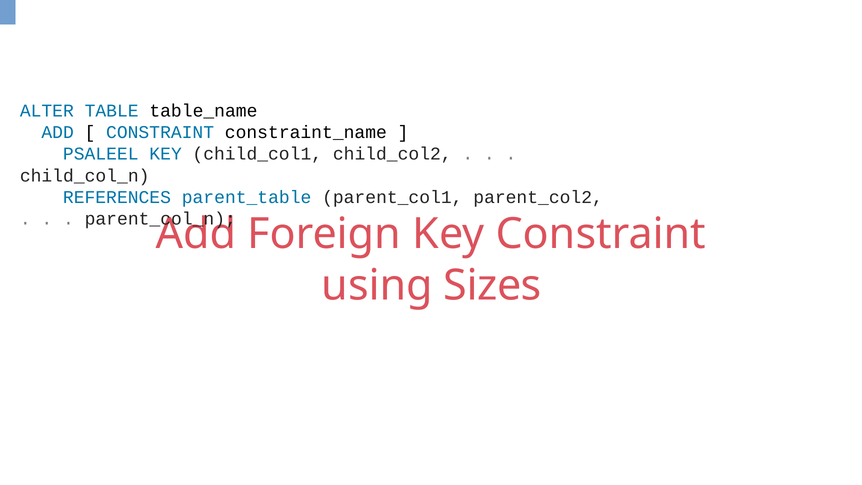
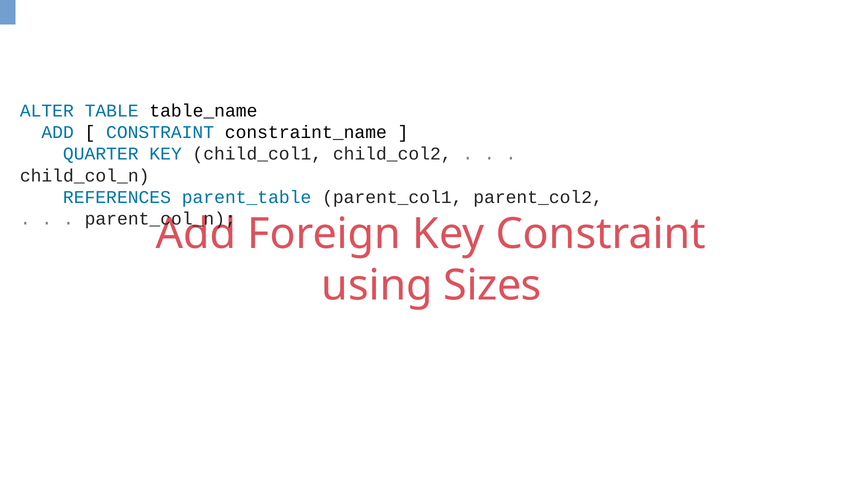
PSALEEL: PSALEEL -> QUARTER
